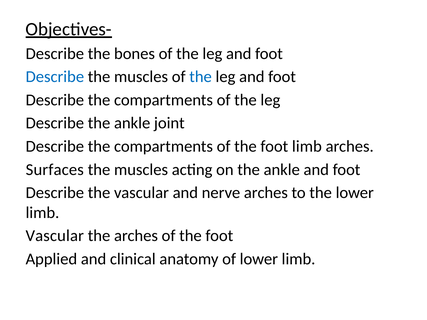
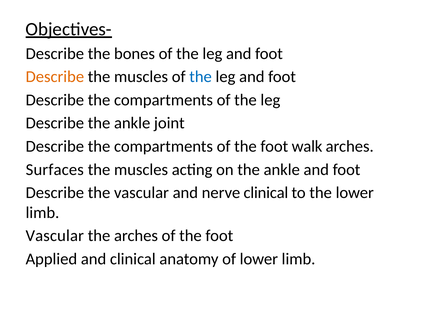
Describe at (55, 77) colour: blue -> orange
foot limb: limb -> walk
nerve arches: arches -> clinical
